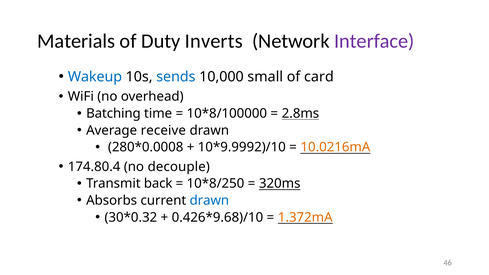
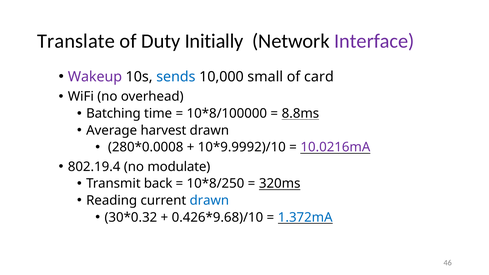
Materials: Materials -> Translate
Inverts: Inverts -> Initially
Wakeup colour: blue -> purple
2.8ms: 2.8ms -> 8.8ms
receive: receive -> harvest
10.0216mA colour: orange -> purple
174.80.4: 174.80.4 -> 802.19.4
decouple: decouple -> modulate
Absorbs: Absorbs -> Reading
1.372mA colour: orange -> blue
